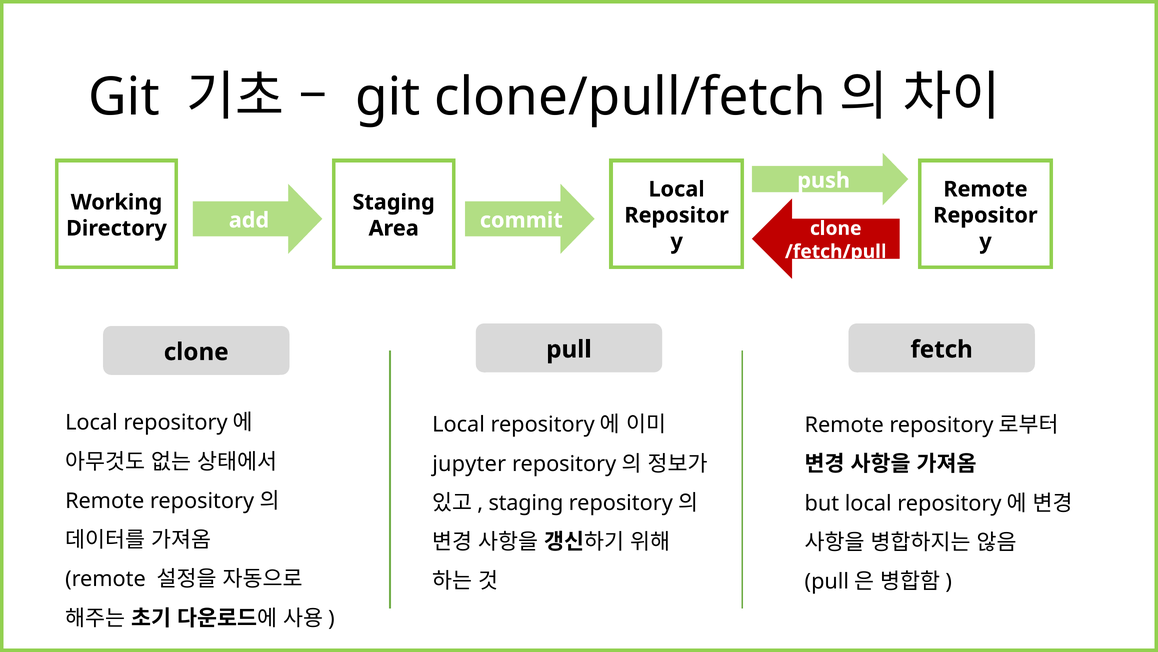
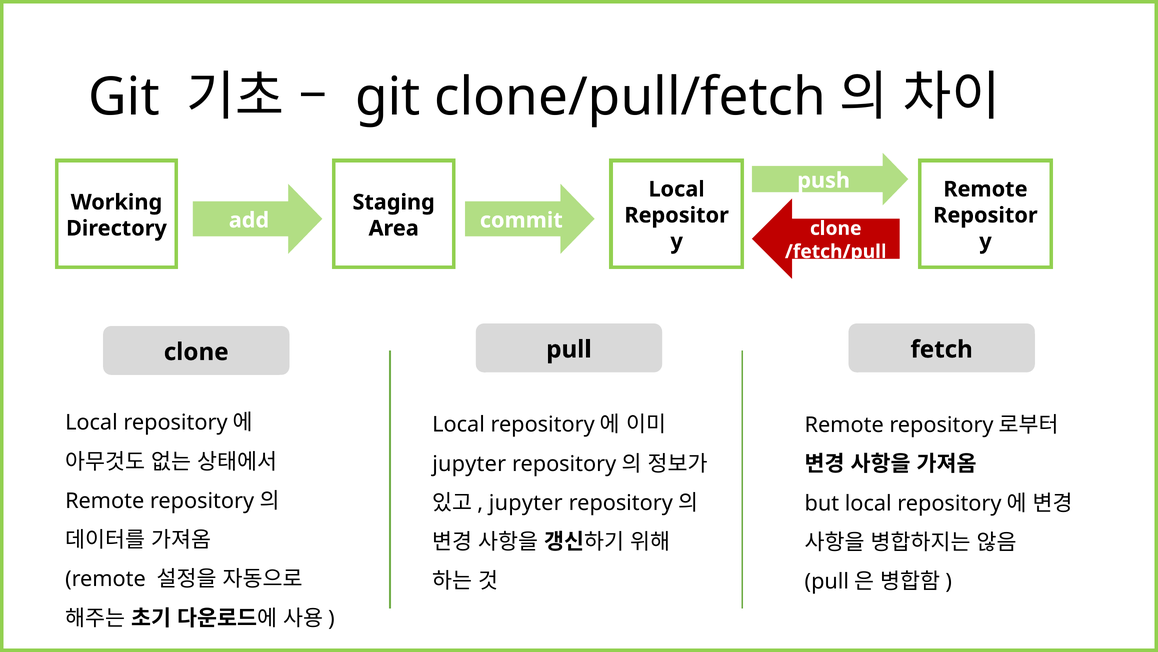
staging at (526, 503): staging -> jupyter
